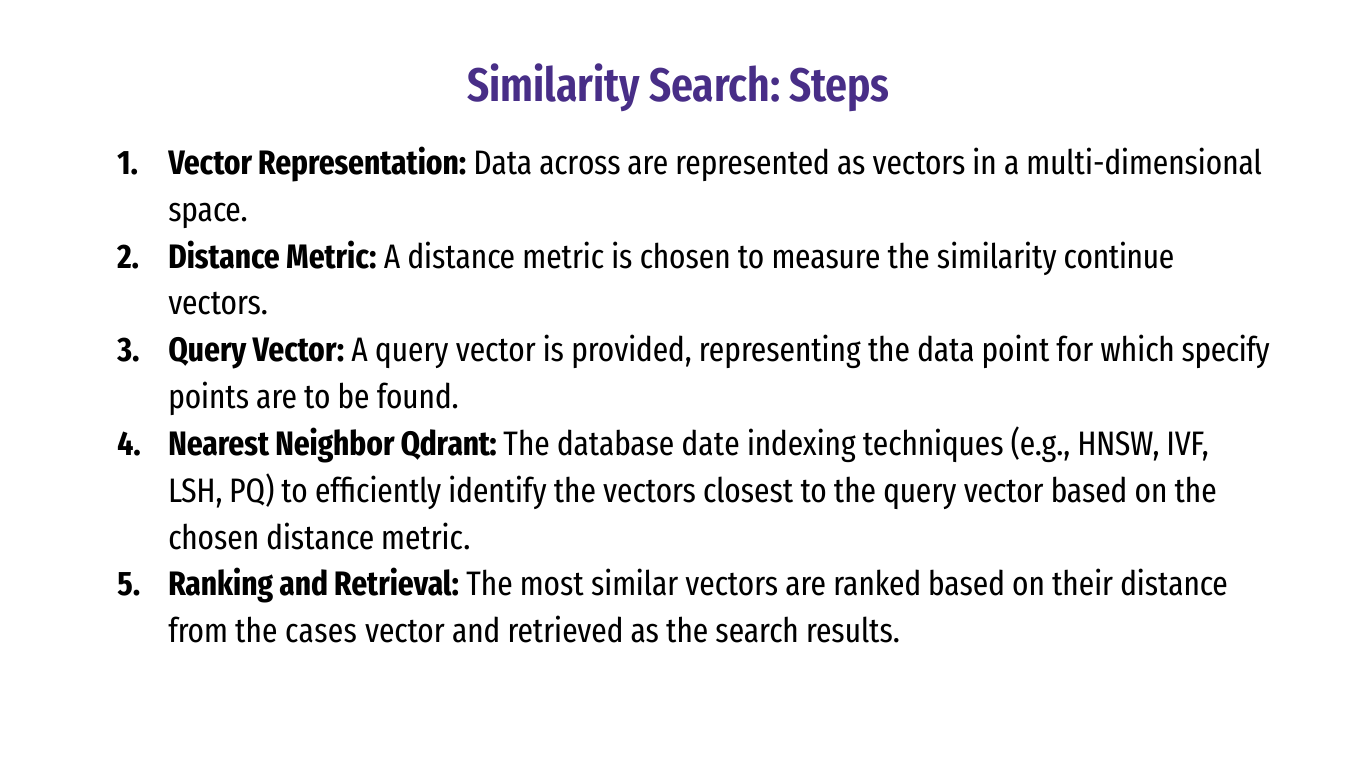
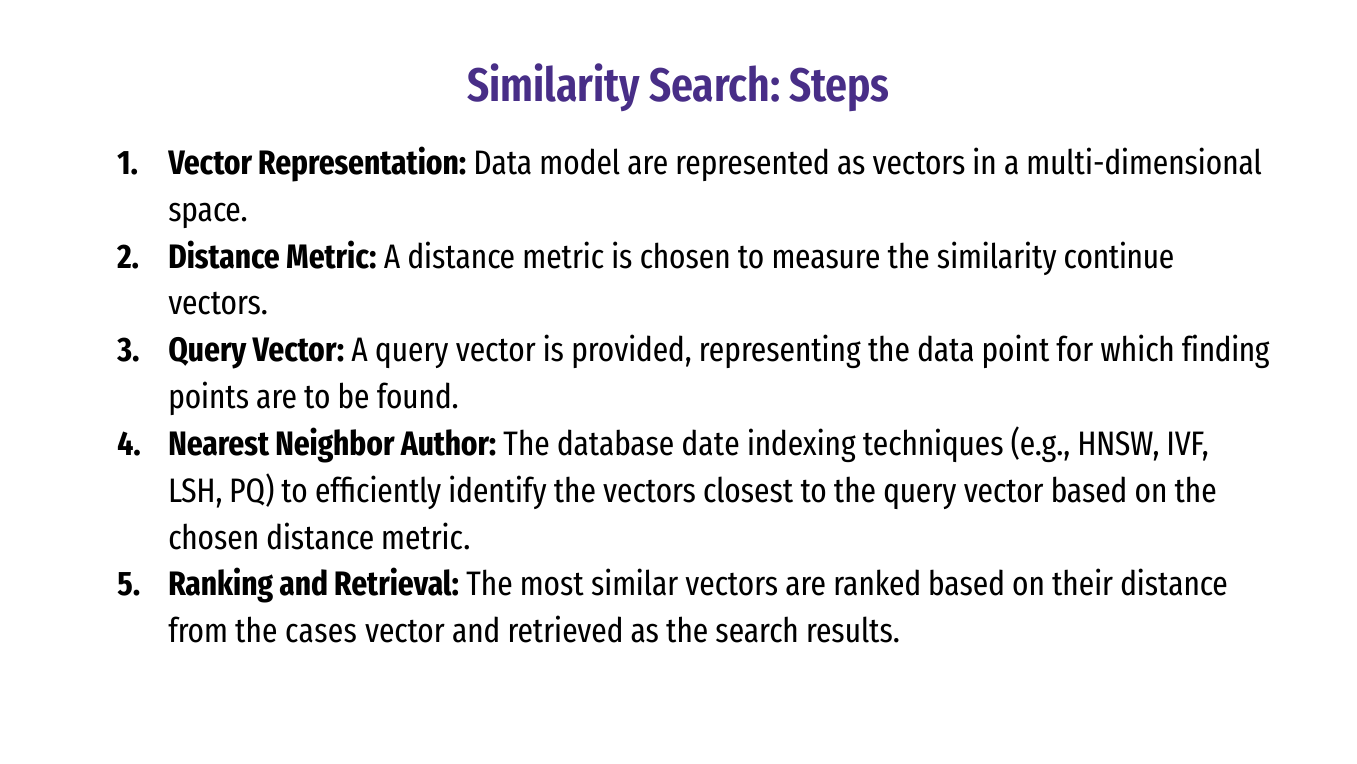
across: across -> model
specify: specify -> finding
Qdrant: Qdrant -> Author
